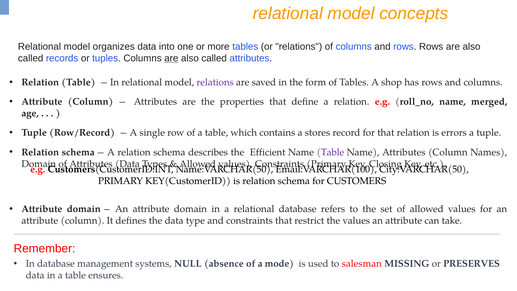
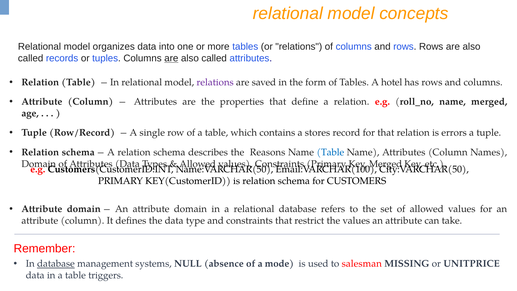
shop: shop -> hotel
Efficient: Efficient -> Reasons
Table at (330, 152) colour: purple -> blue
Closing at (386, 164): Closing -> Merged
database at (56, 264) underline: none -> present
PRESERVES: PRESERVES -> UNITPRICE
ensures: ensures -> triggers
